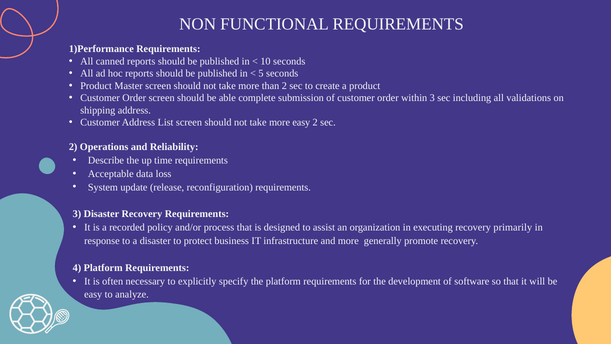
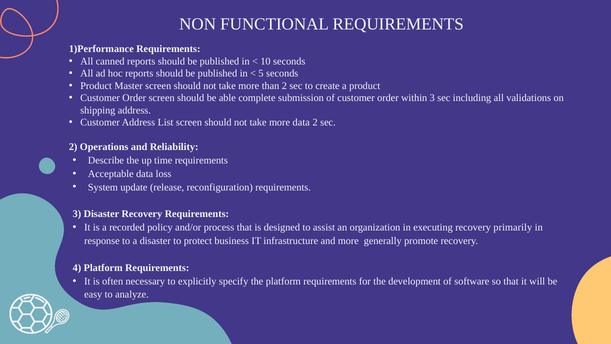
more easy: easy -> data
